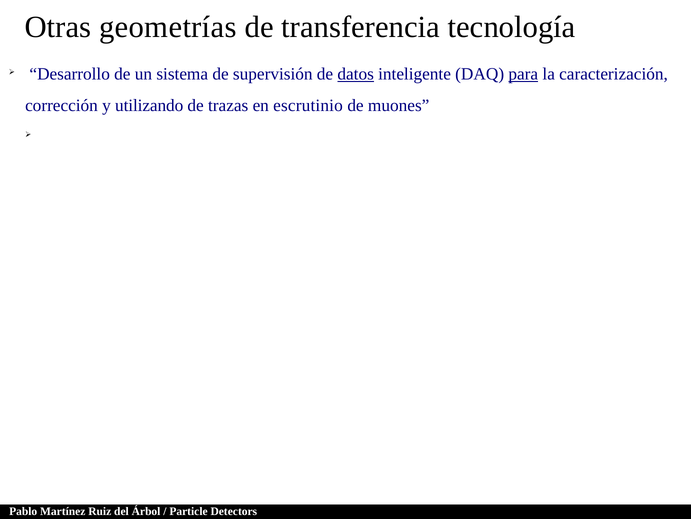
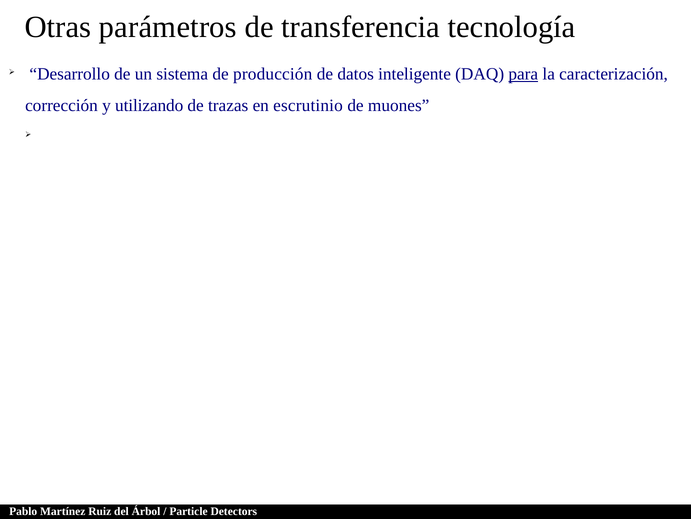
geometrías: geometrías -> parámetros
supervisión: supervisión -> producción
datos underline: present -> none
